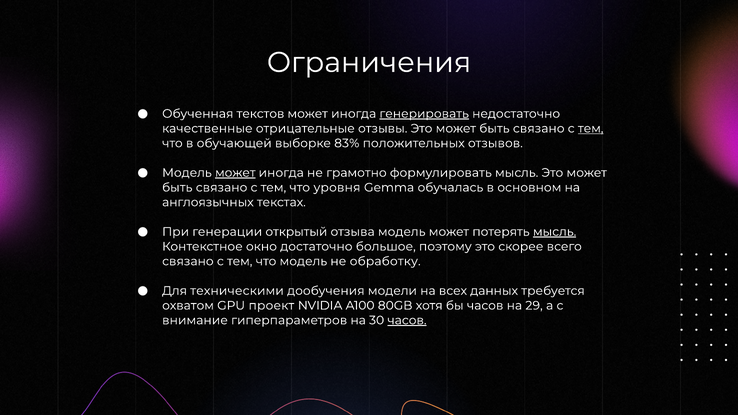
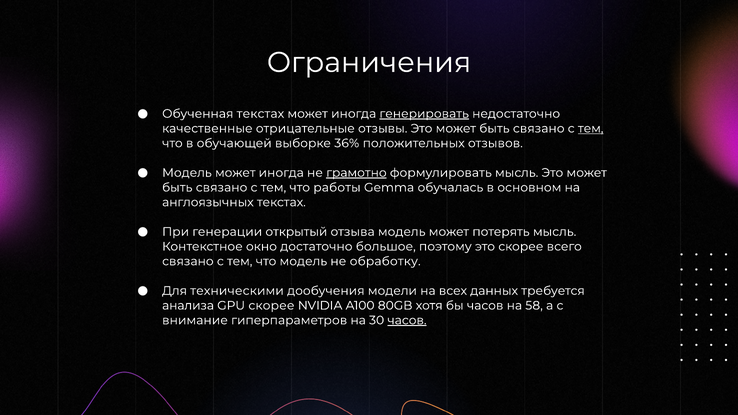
Обученная текстов: текстов -> текстах
83%: 83% -> 36%
может at (235, 173) underline: present -> none
грамотно underline: none -> present
уровня: уровня -> работы
мысль at (555, 232) underline: present -> none
охватом: охватом -> анализа
GPU проект: проект -> скорее
29: 29 -> 58
